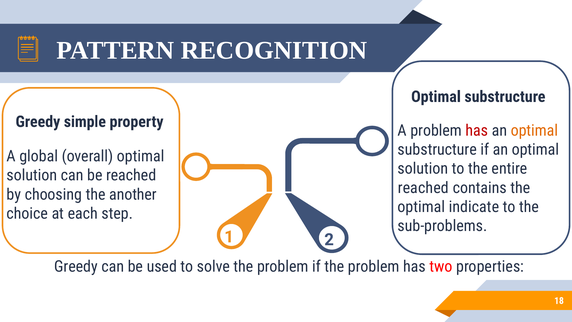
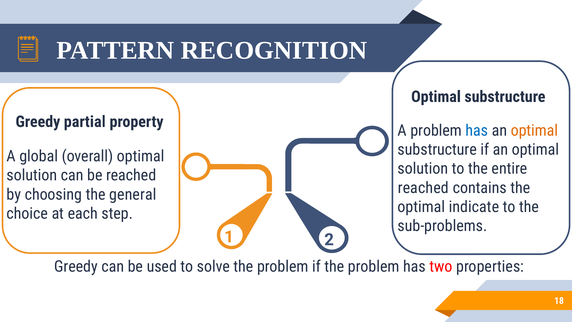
simple: simple -> partial
has at (477, 130) colour: red -> blue
another: another -> general
